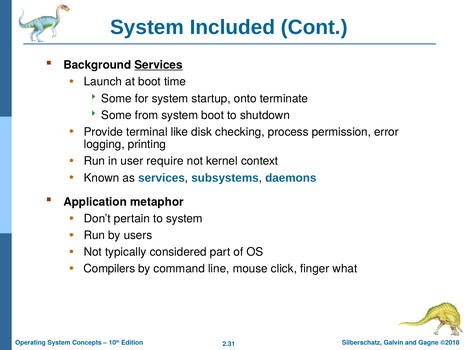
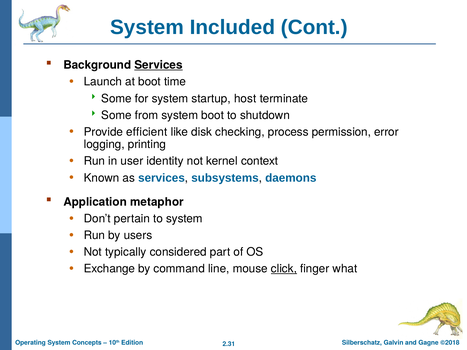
onto: onto -> host
terminal: terminal -> efficient
require: require -> identity
Compilers: Compilers -> Exchange
click underline: none -> present
